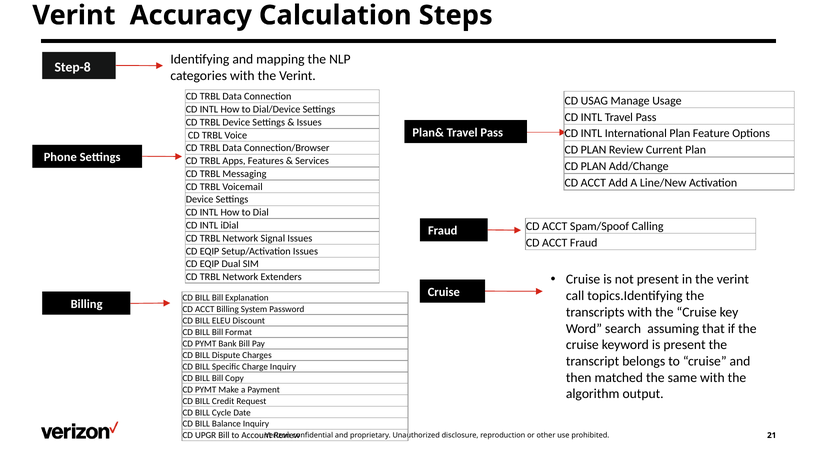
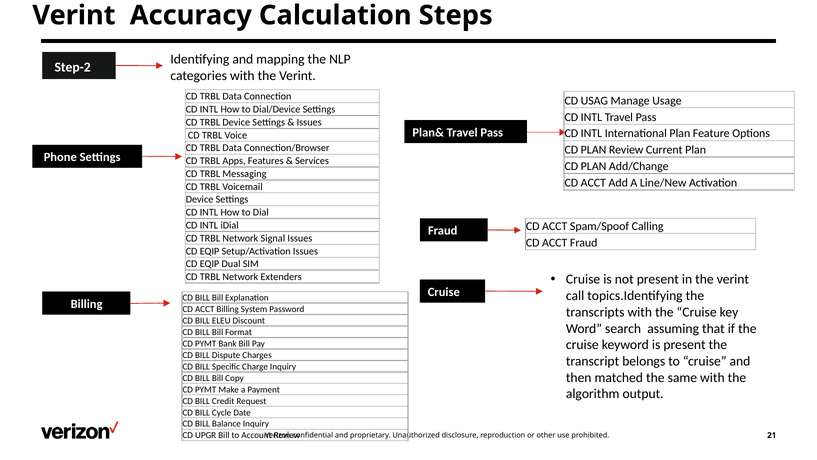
Step-8: Step-8 -> Step-2
